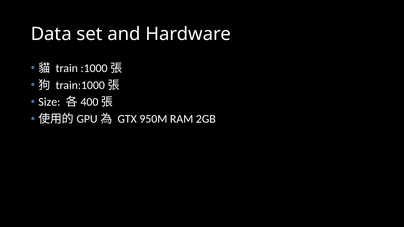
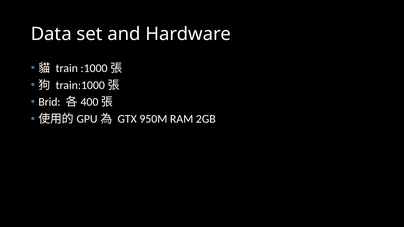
Size: Size -> Brid
